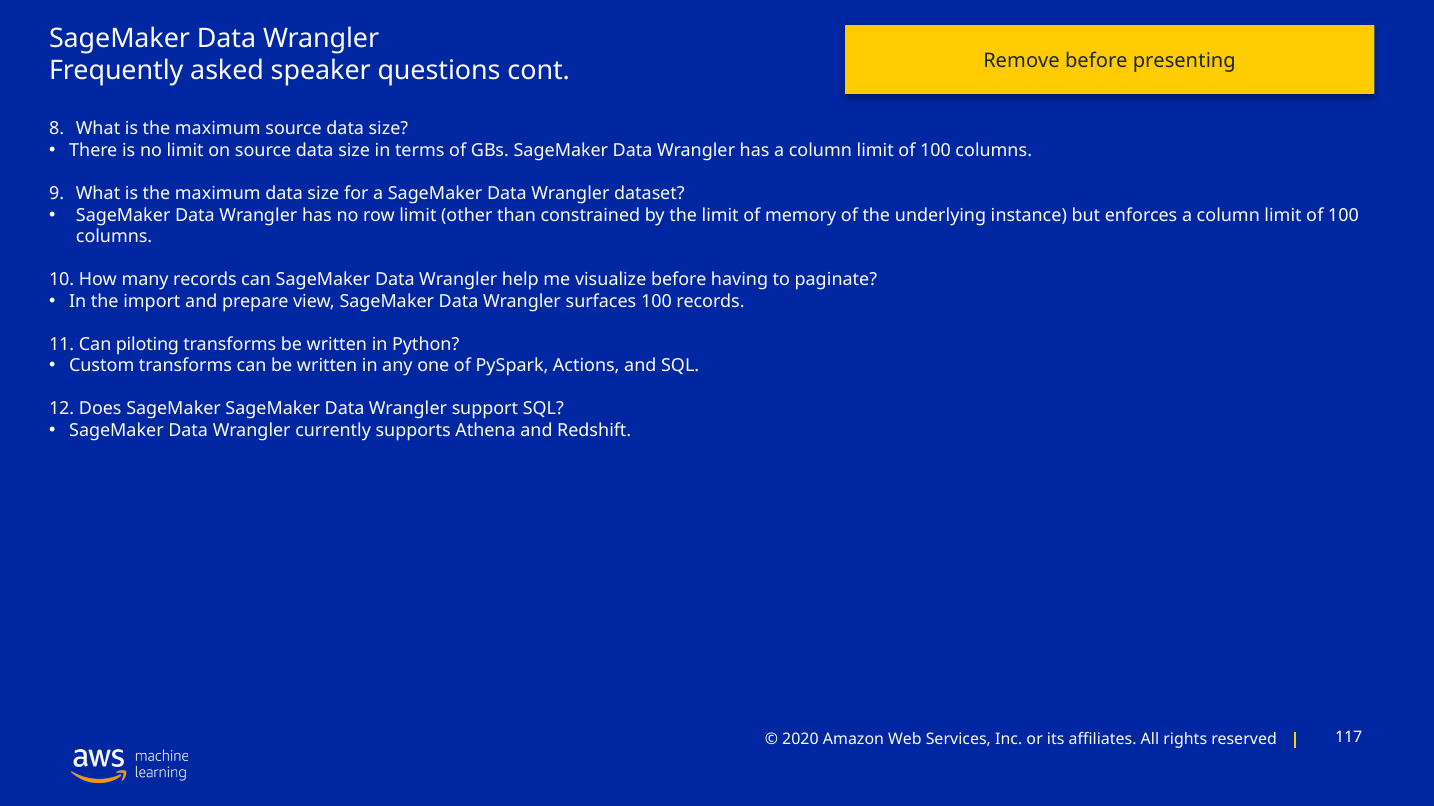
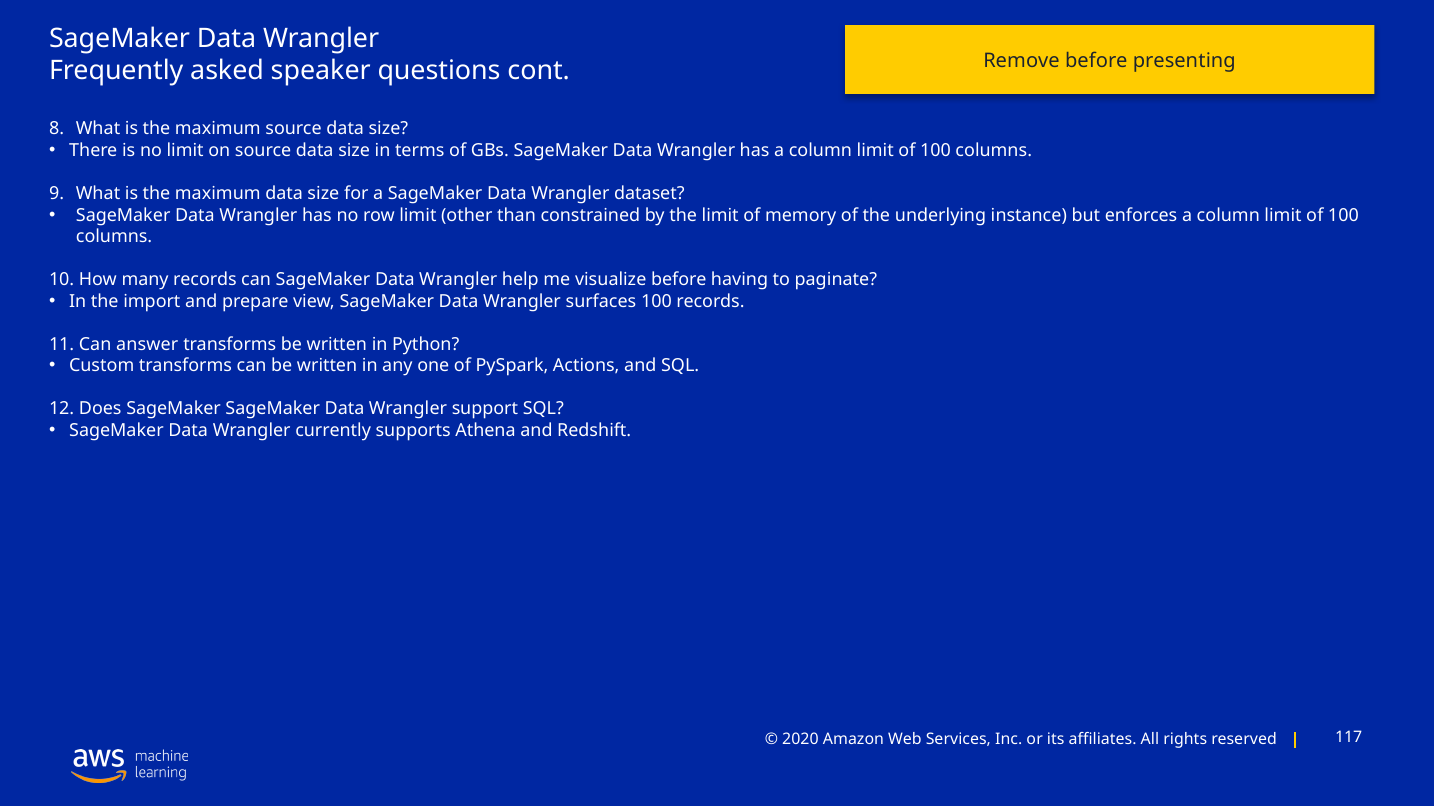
piloting: piloting -> answer
